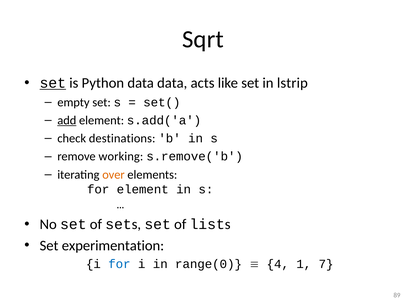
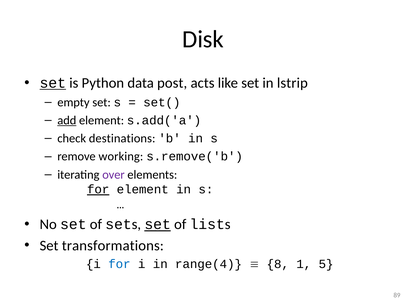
Sqrt: Sqrt -> Disk
data data: data -> post
over colour: orange -> purple
for at (98, 189) underline: none -> present
set at (158, 224) underline: none -> present
experimentation: experimentation -> transformations
range(0: range(0 -> range(4
4: 4 -> 8
7: 7 -> 5
